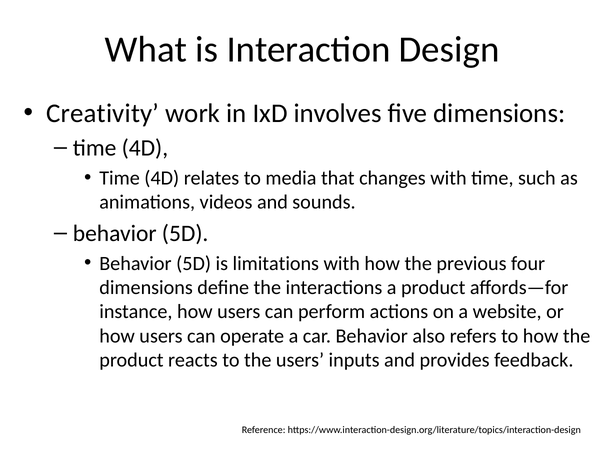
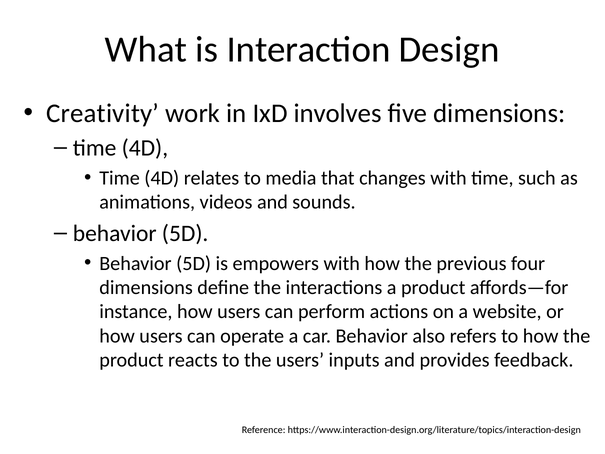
limitations: limitations -> empowers
